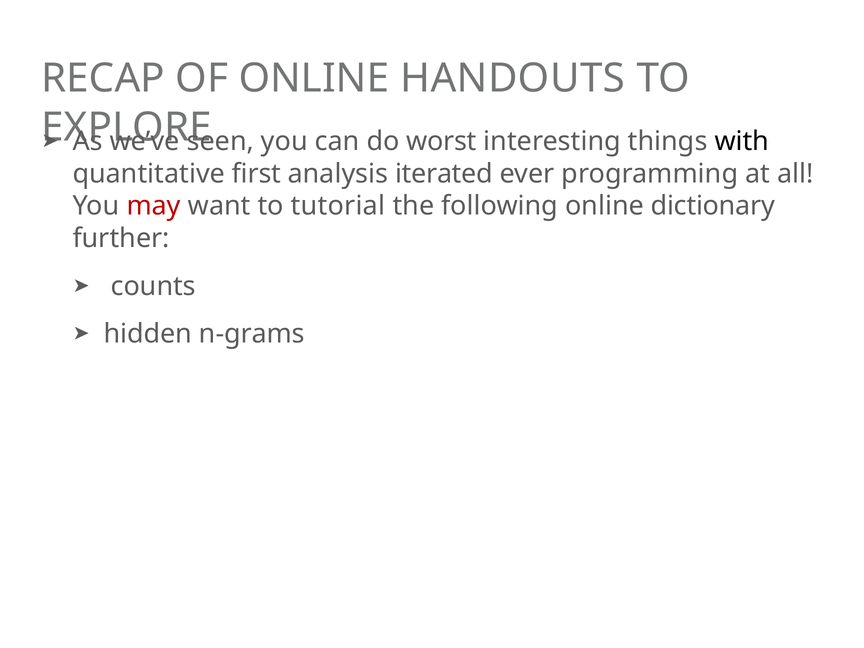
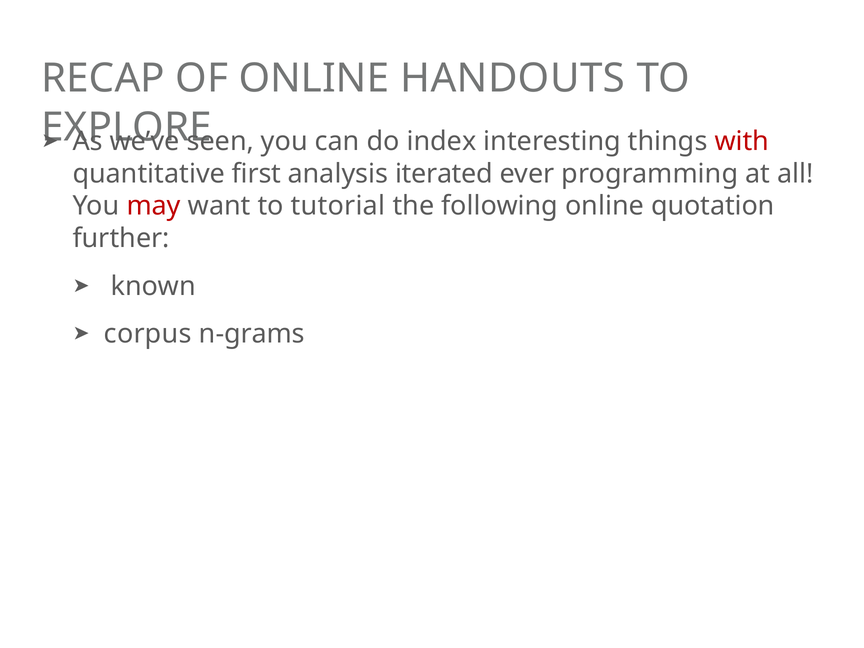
worst: worst -> index
with colour: black -> red
dictionary: dictionary -> quotation
counts: counts -> known
hidden: hidden -> corpus
